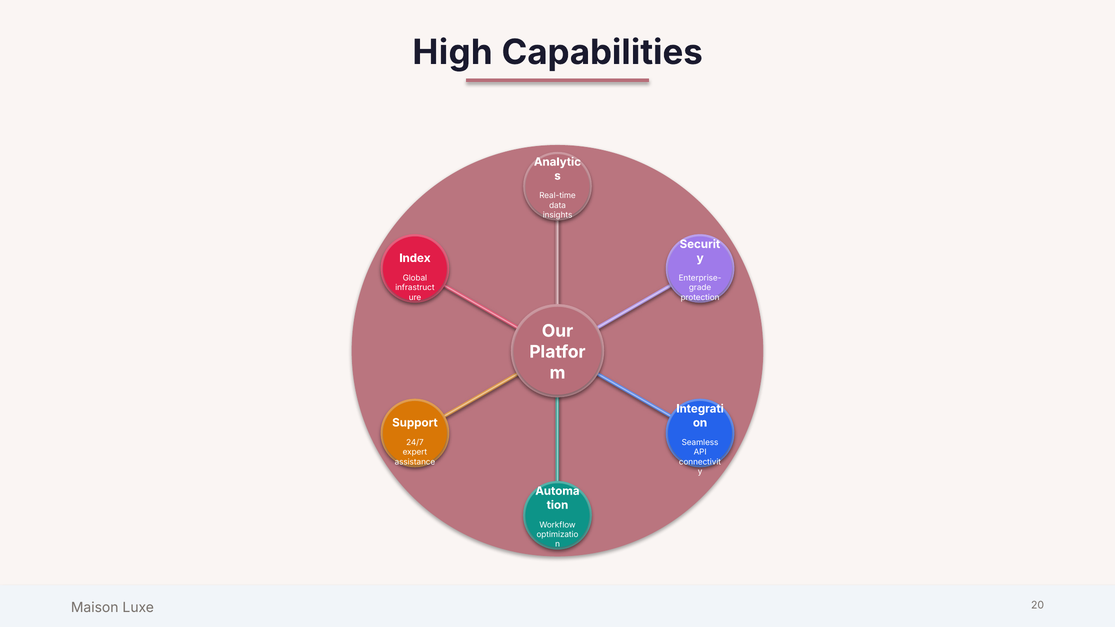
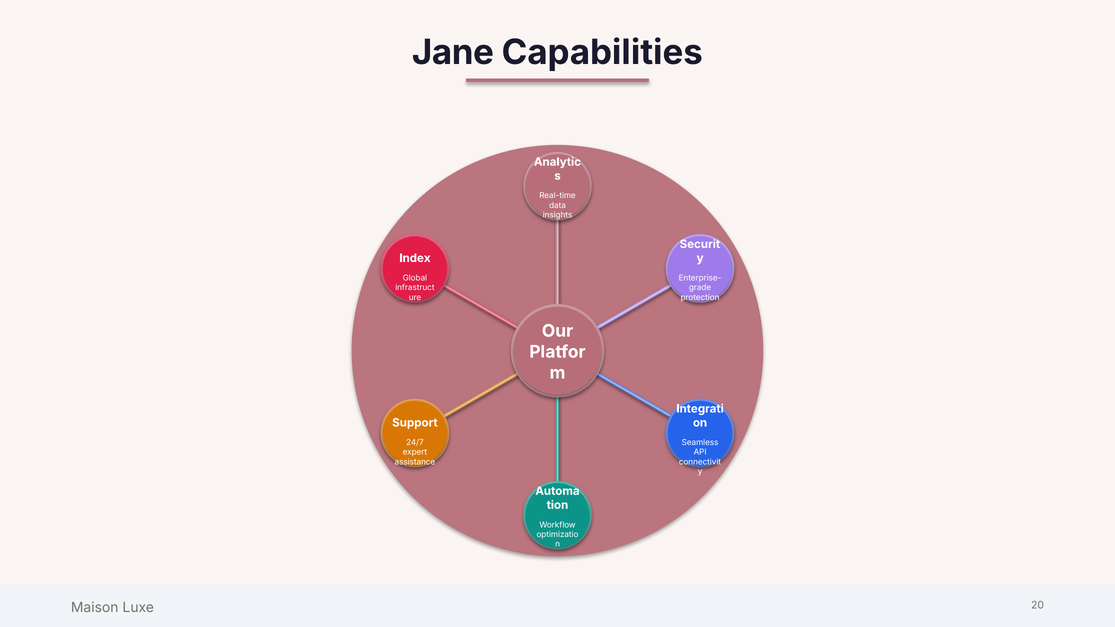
High: High -> Jane
